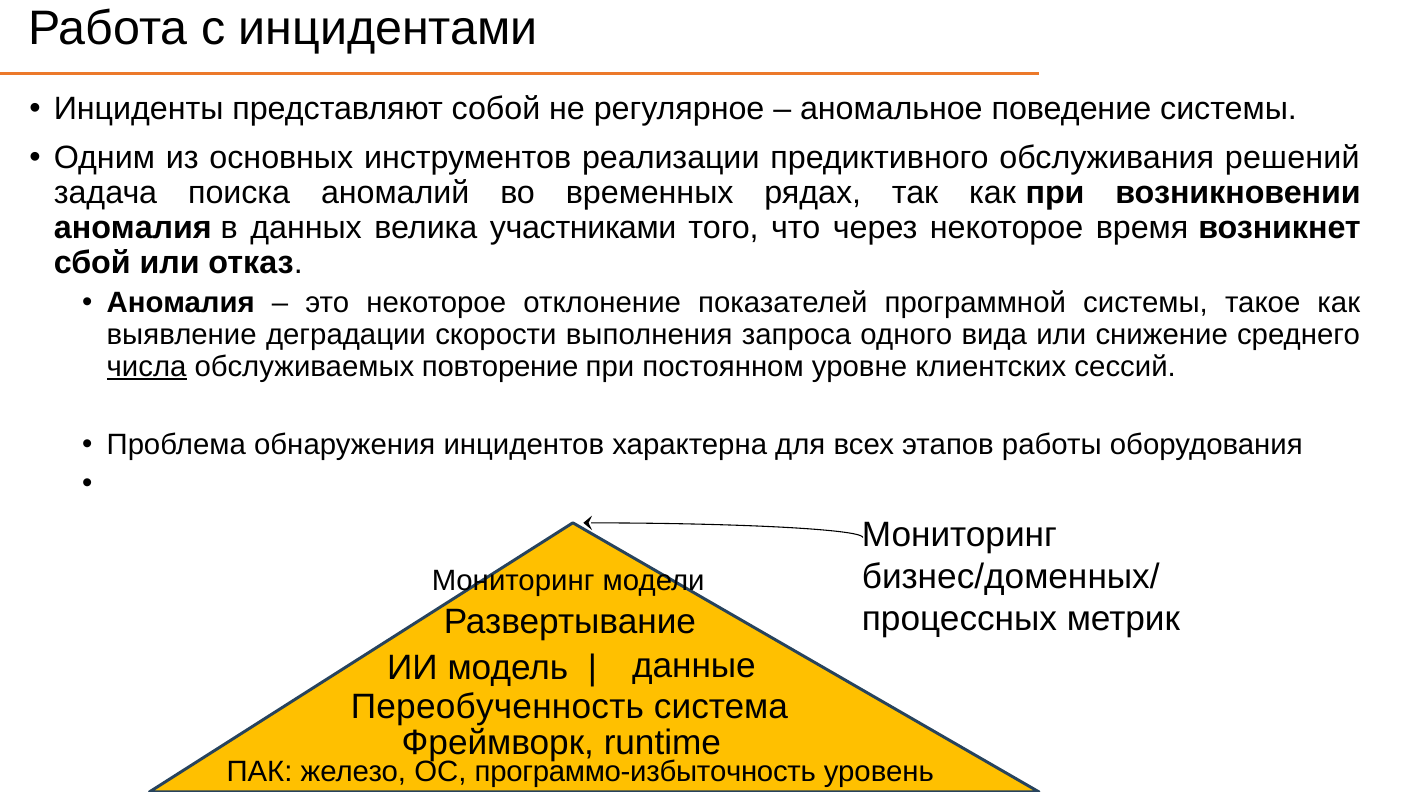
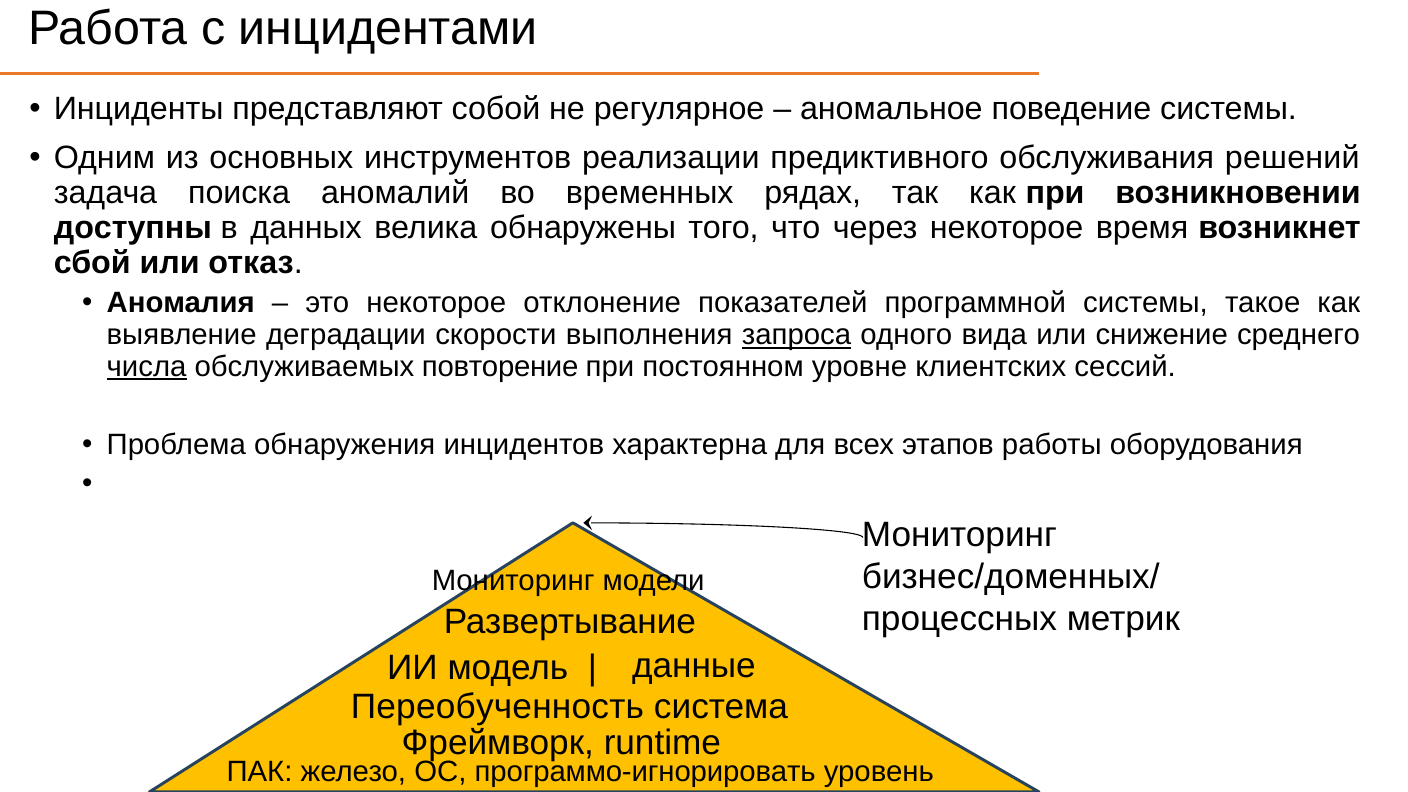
аномалия at (133, 228): аномалия -> доступны
участниками: участниками -> обнаружены
запроса underline: none -> present
программо-избыточность: программо-избыточность -> программо-игнорировать
